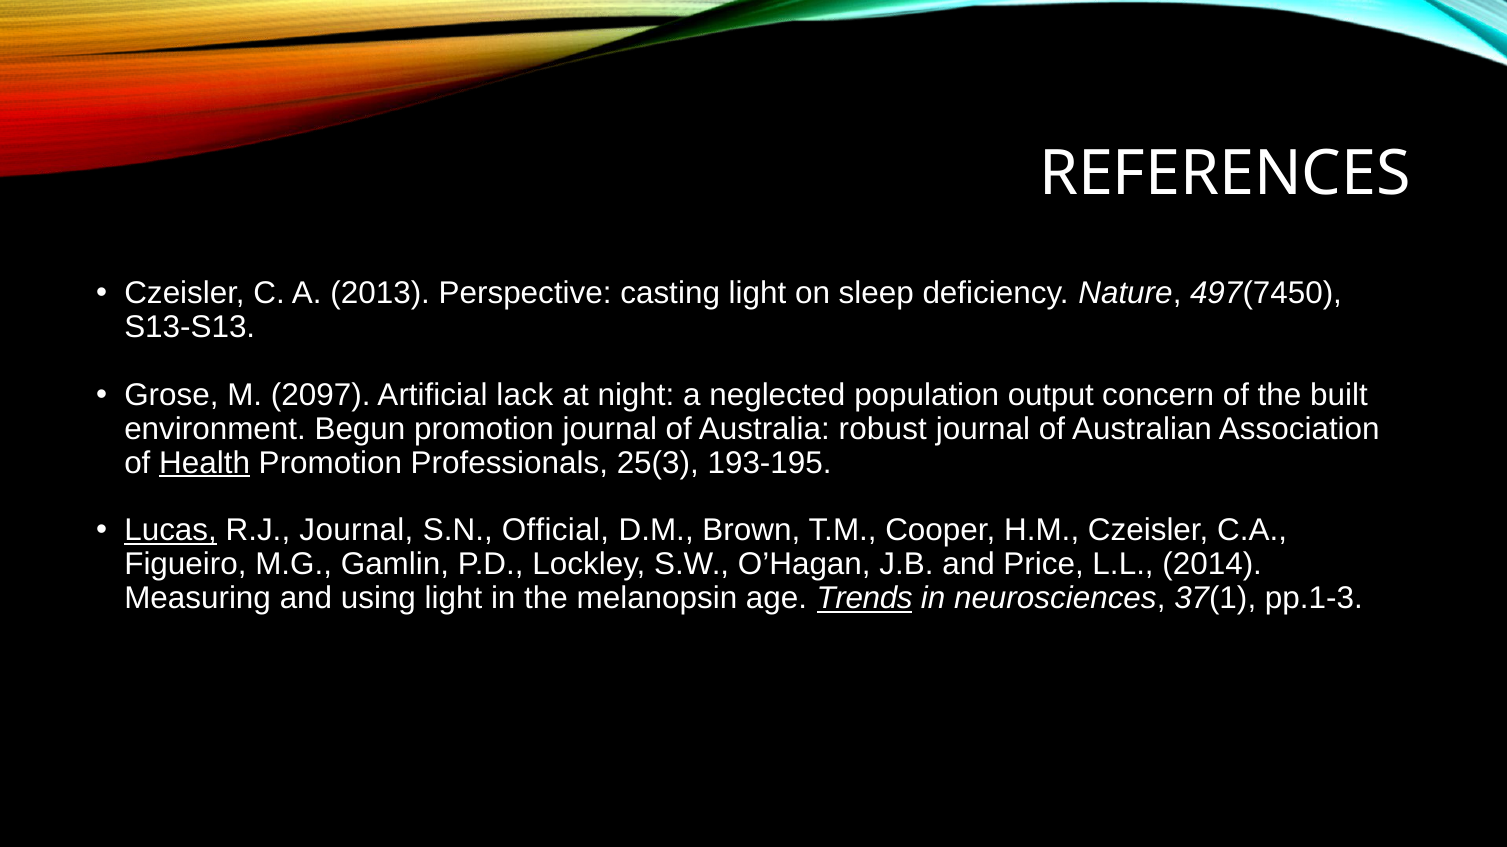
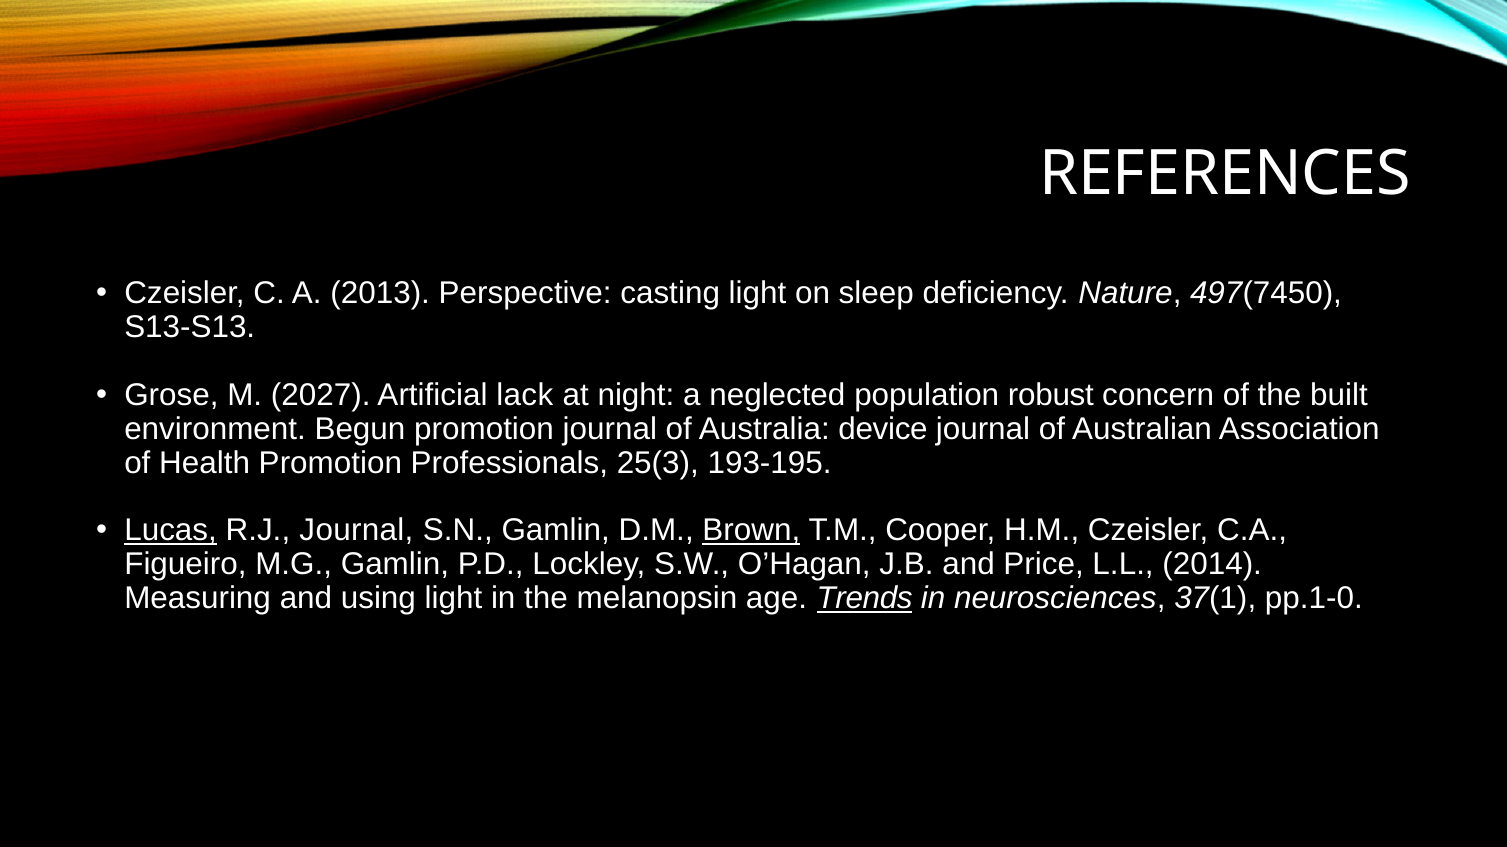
2097: 2097 -> 2027
output: output -> robust
robust: robust -> device
Health underline: present -> none
S.N Official: Official -> Gamlin
Brown underline: none -> present
pp.1-3: pp.1-3 -> pp.1-0
